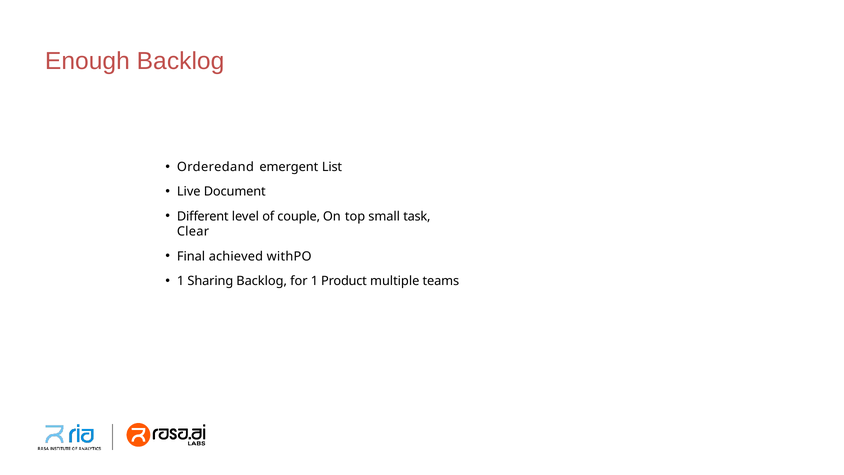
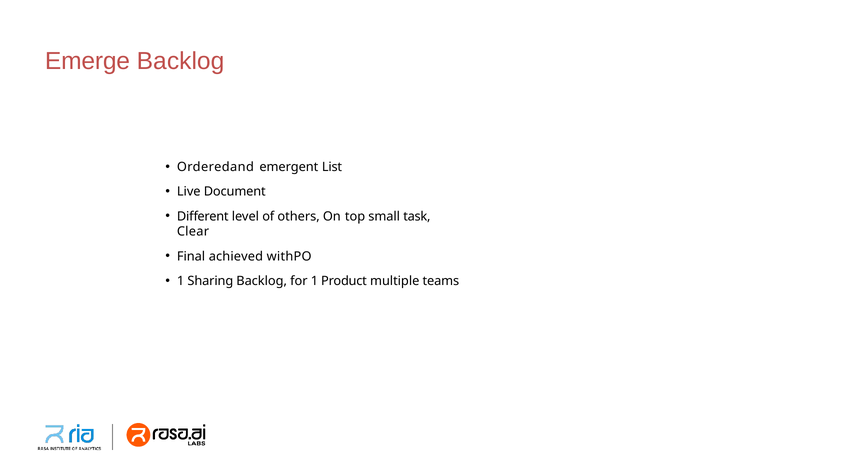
Enough: Enough -> Emerge
couple: couple -> others
